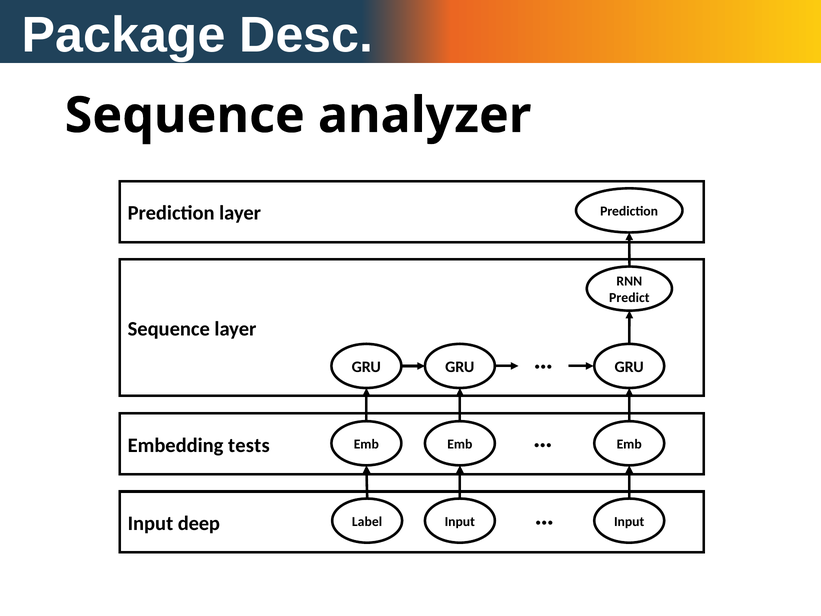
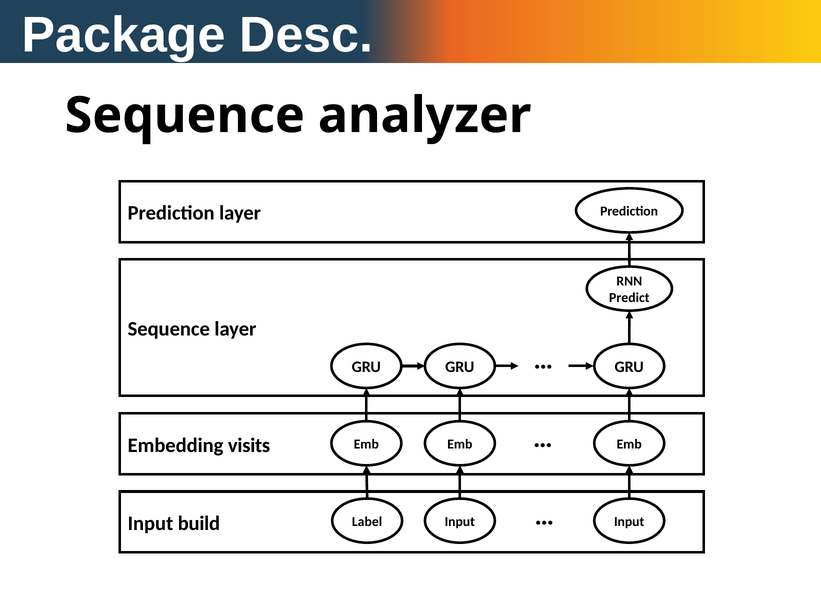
tests: tests -> visits
deep: deep -> build
